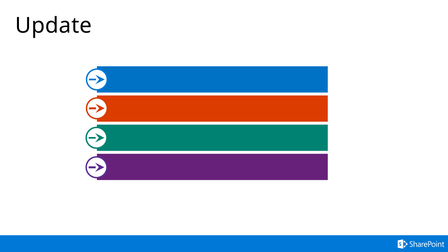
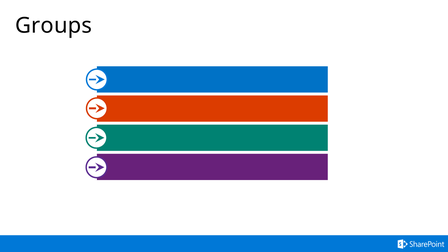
Update: Update -> Groups
